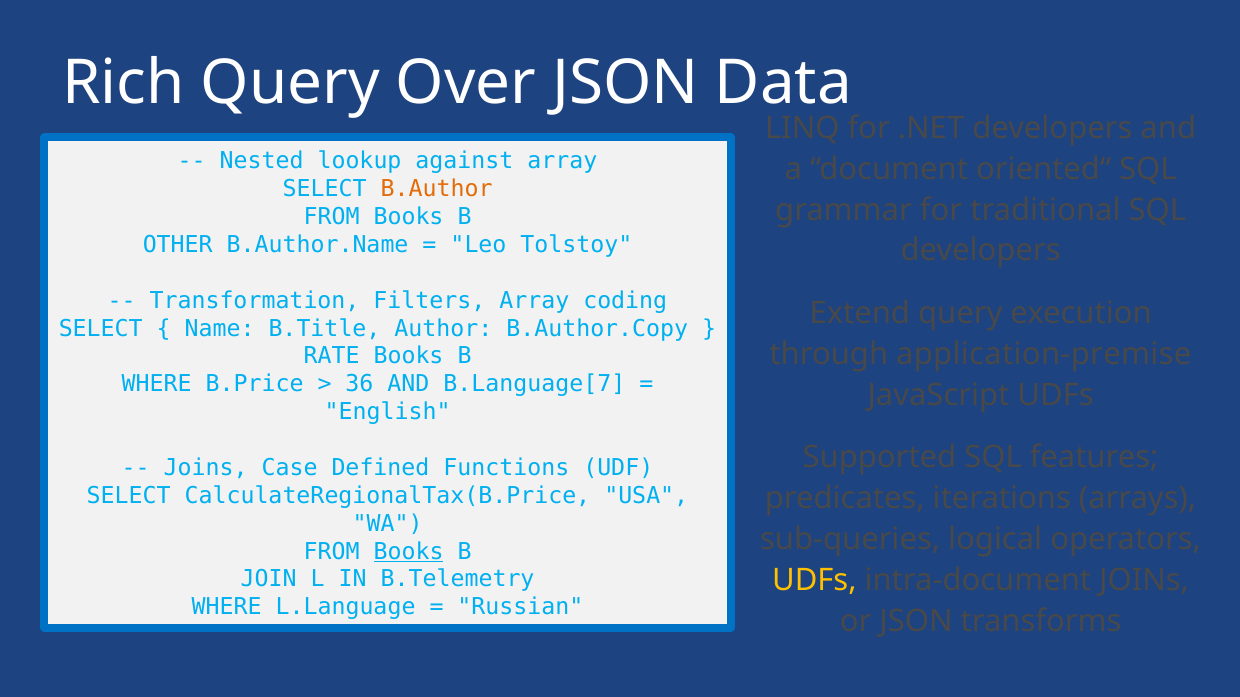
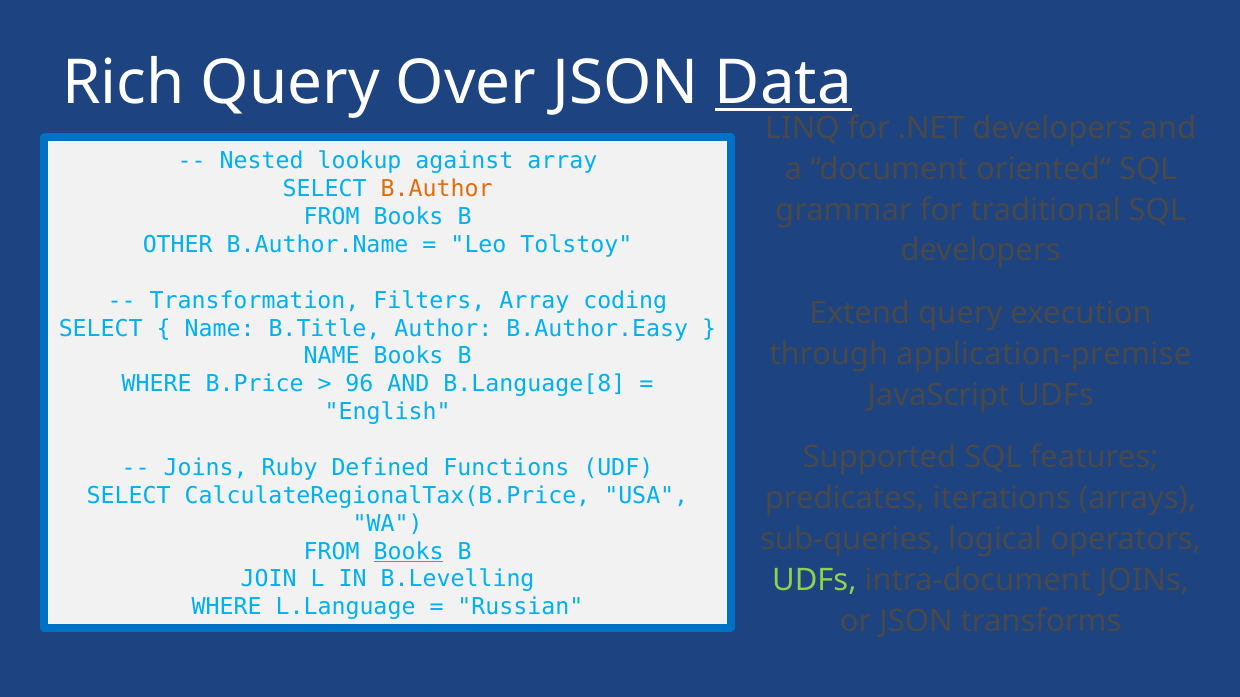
Data underline: none -> present
B.Author.Copy: B.Author.Copy -> B.Author.Easy
RATE at (332, 357): RATE -> NAME
36: 36 -> 96
B.Language[7: B.Language[7 -> B.Language[8
Case: Case -> Ruby
B.Telemetry: B.Telemetry -> B.Levelling
UDFs at (814, 581) colour: yellow -> light green
